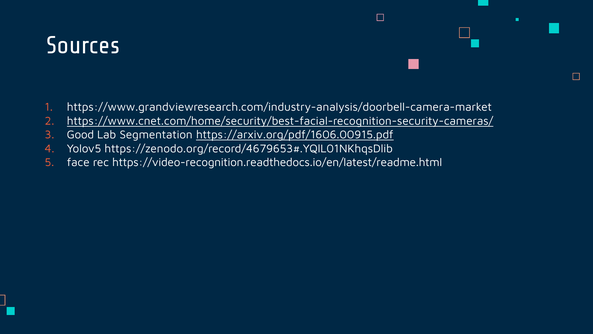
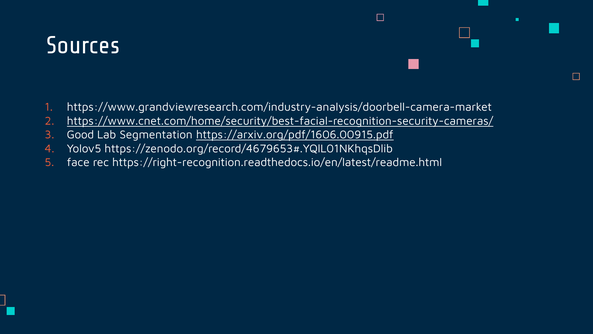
https://video-recognition.readthedocs.io/en/latest/readme.html: https://video-recognition.readthedocs.io/en/latest/readme.html -> https://right-recognition.readthedocs.io/en/latest/readme.html
